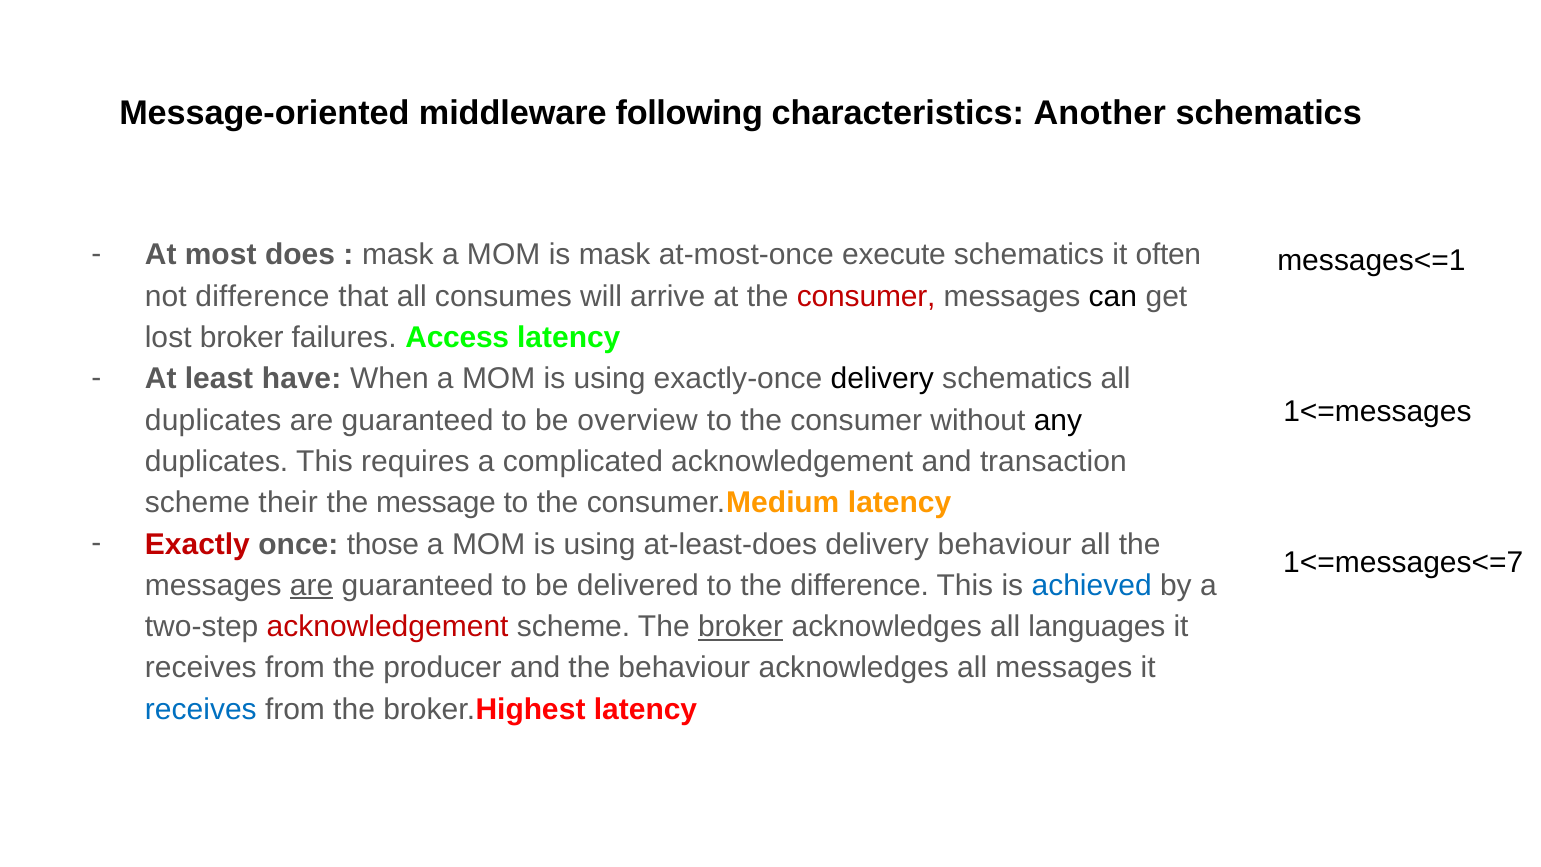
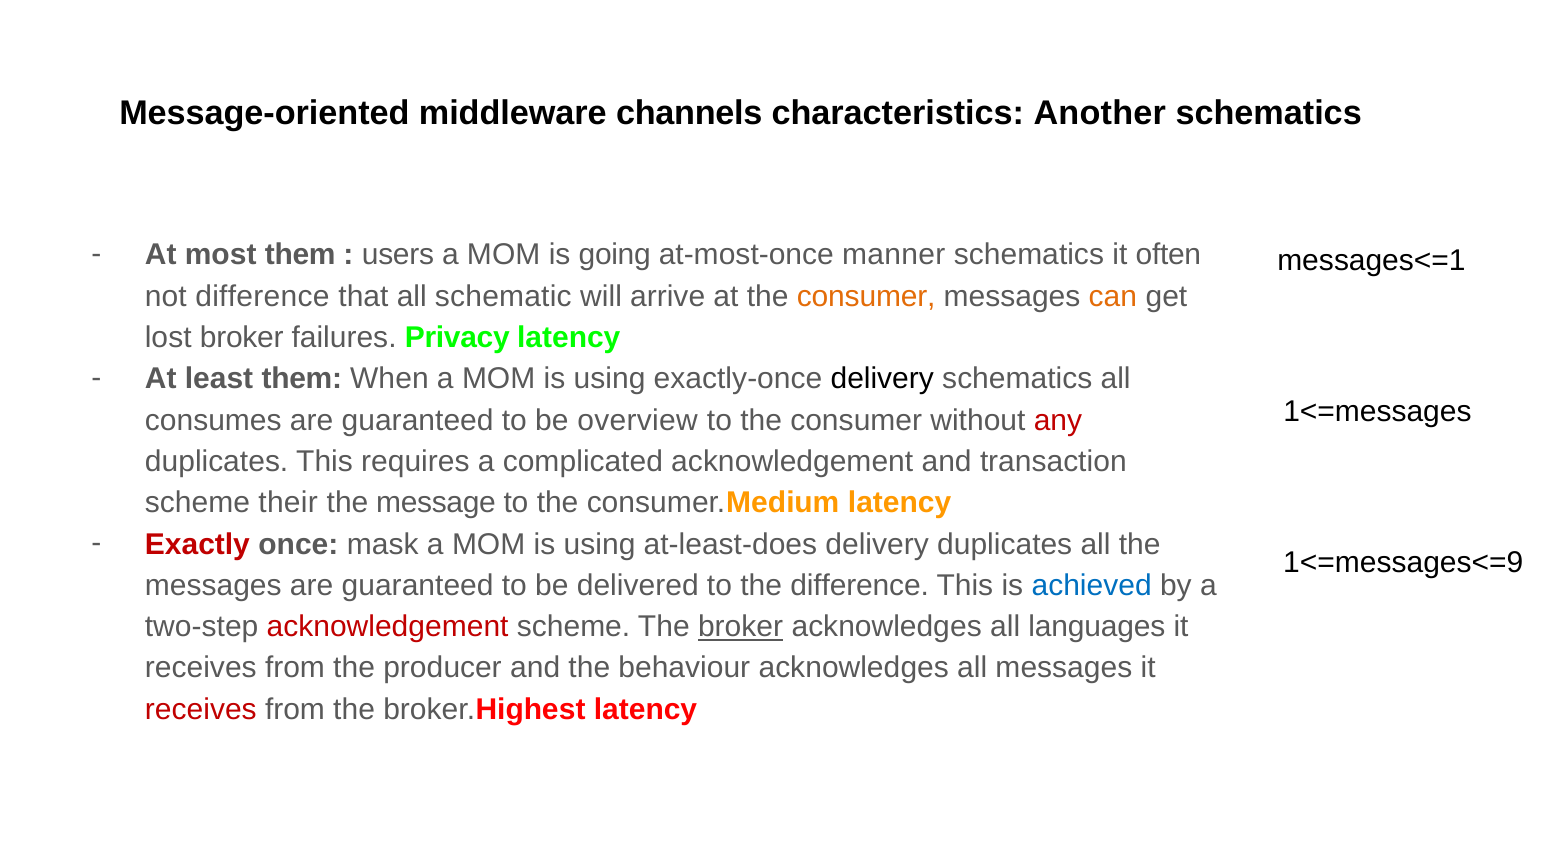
following: following -> channels
most does: does -> them
mask at (398, 255): mask -> users
is mask: mask -> going
execute: execute -> manner
consumes: consumes -> schematic
consumer at (866, 296) colour: red -> orange
can colour: black -> orange
Access: Access -> Privacy
least have: have -> them
duplicates at (213, 420): duplicates -> consumes
any colour: black -> red
those: those -> mask
delivery behaviour: behaviour -> duplicates
1<=messages<=7: 1<=messages<=7 -> 1<=messages<=9
are at (312, 585) underline: present -> none
receives at (201, 709) colour: blue -> red
